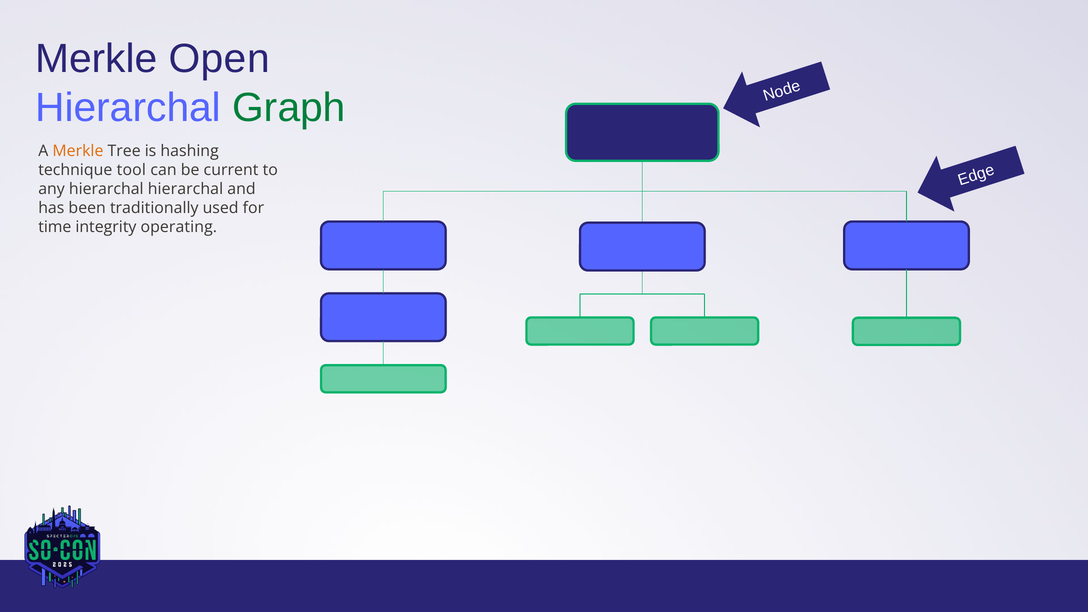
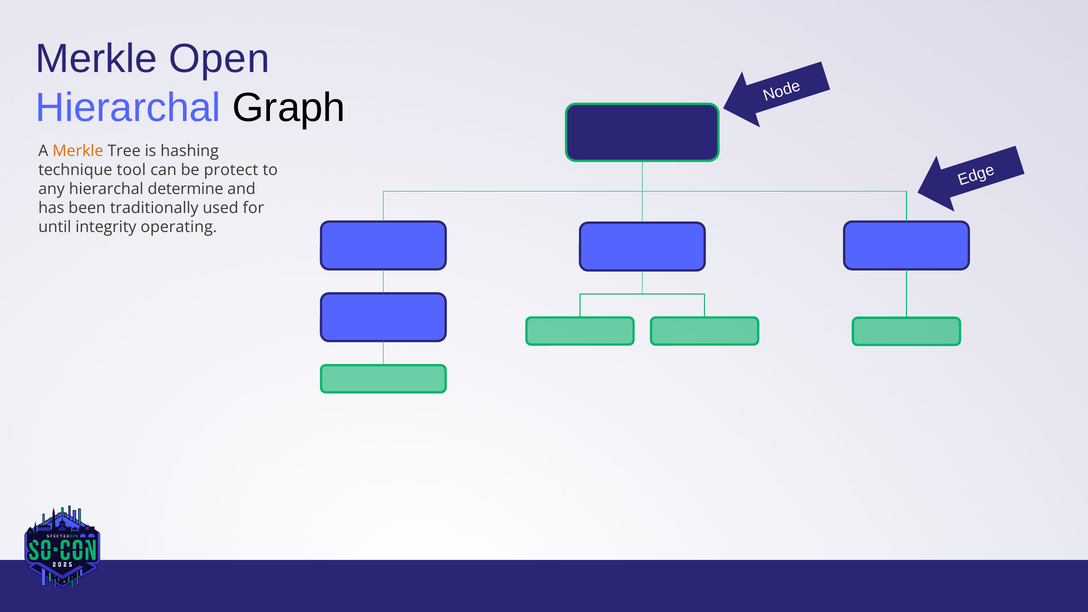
Graph colour: green -> black
current: current -> protect
hierarchal hierarchal: hierarchal -> determine
time: time -> until
